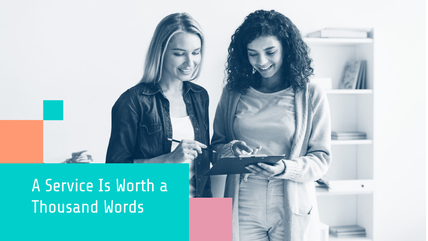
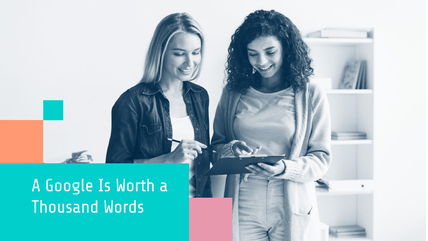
Service: Service -> Google
